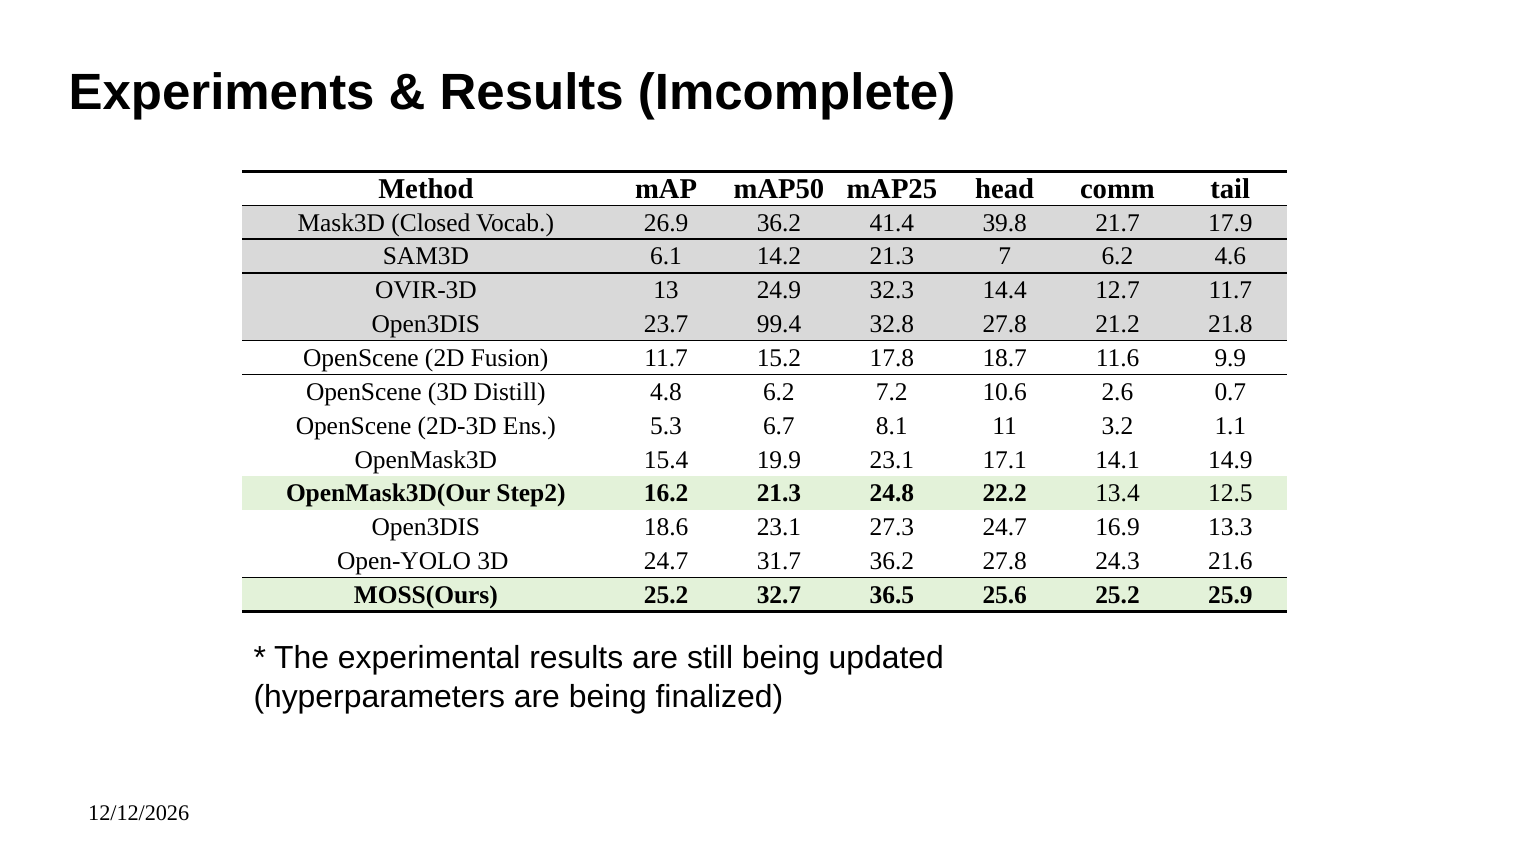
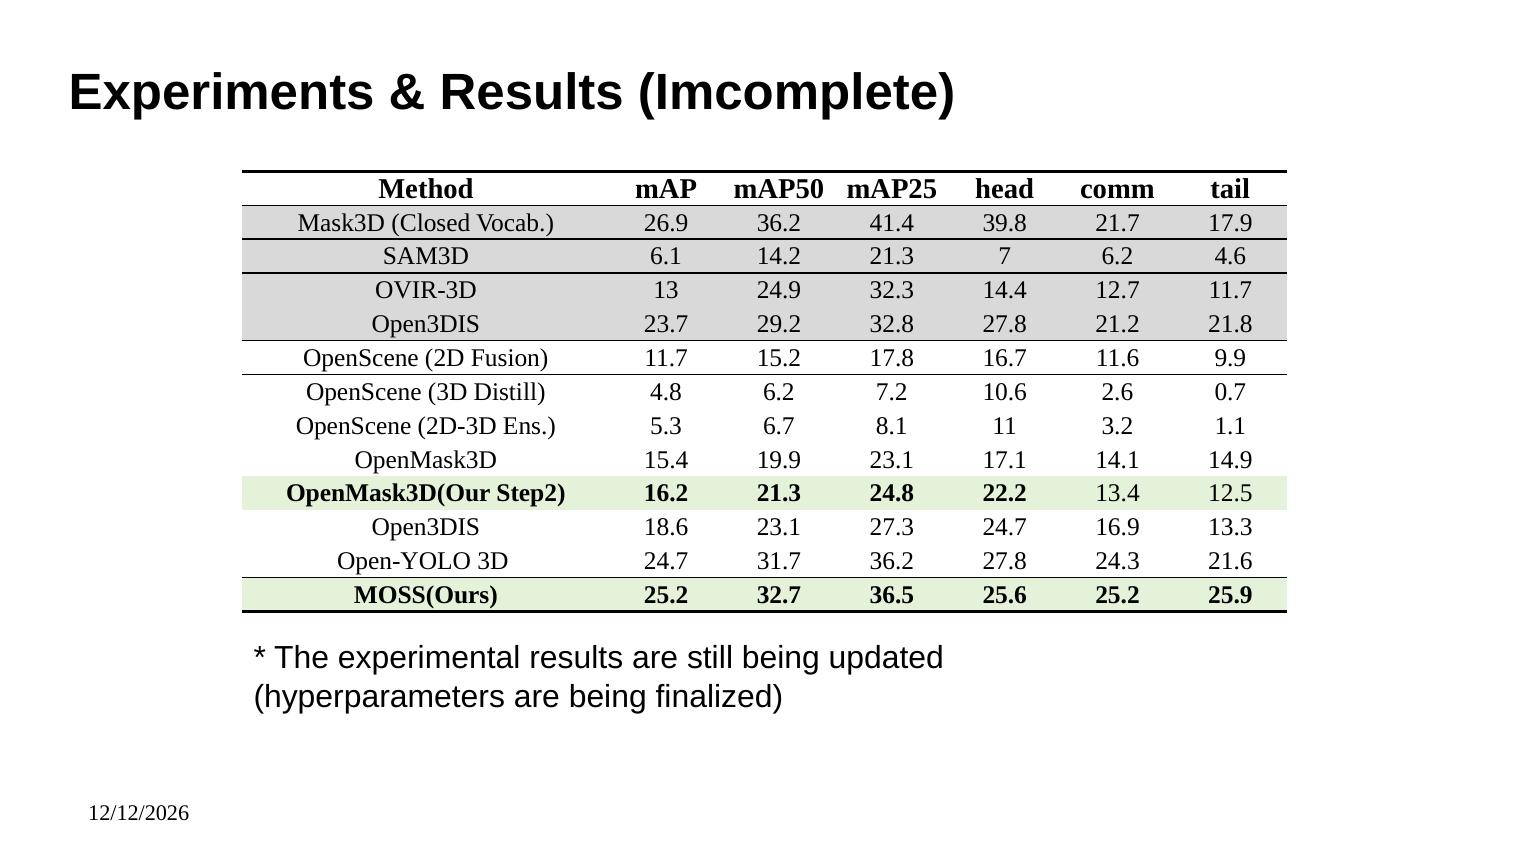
99.4: 99.4 -> 29.2
18.7: 18.7 -> 16.7
